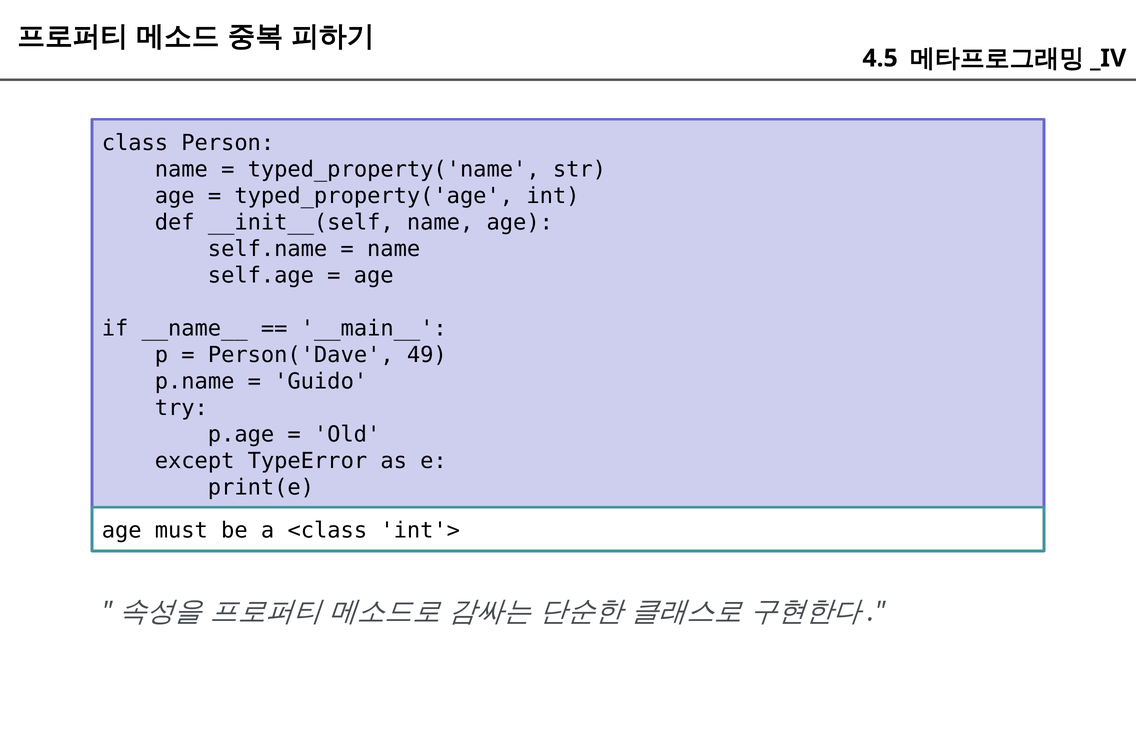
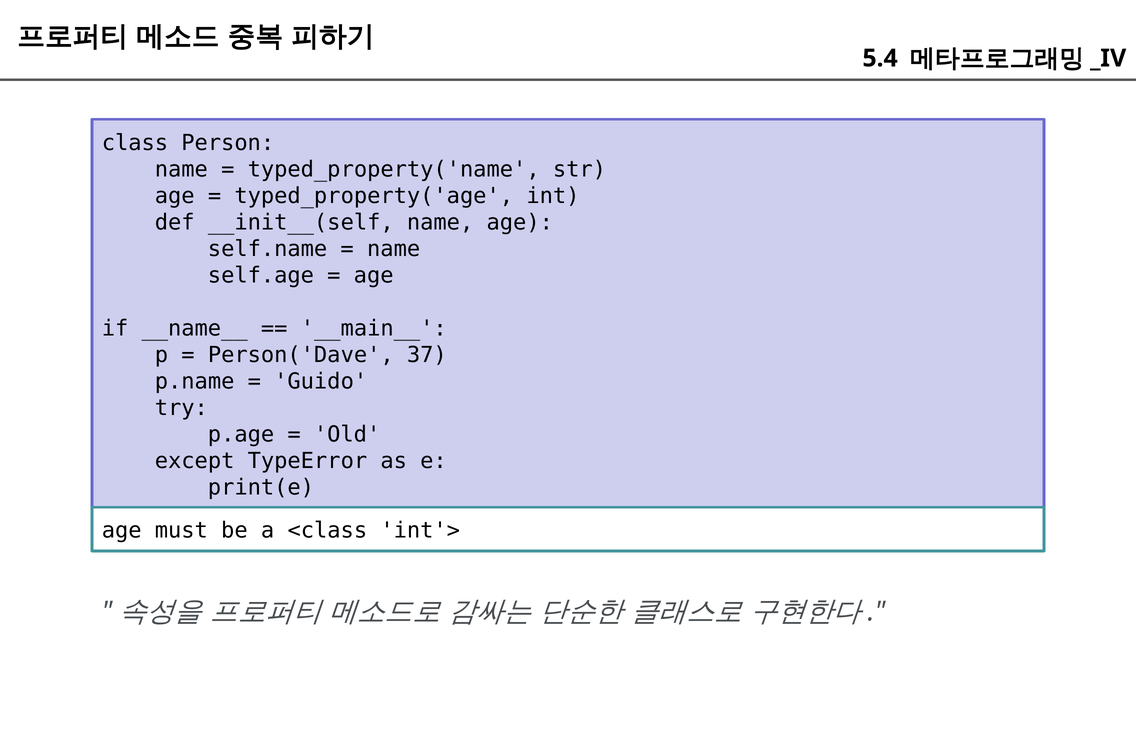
4.5: 4.5 -> 5.4
49: 49 -> 37
